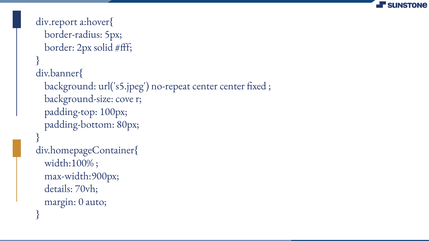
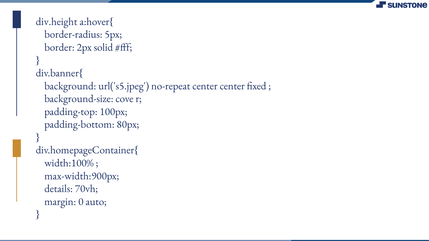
div.report: div.report -> div.height
